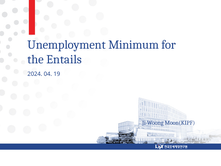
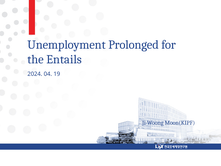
Minimum: Minimum -> Prolonged
